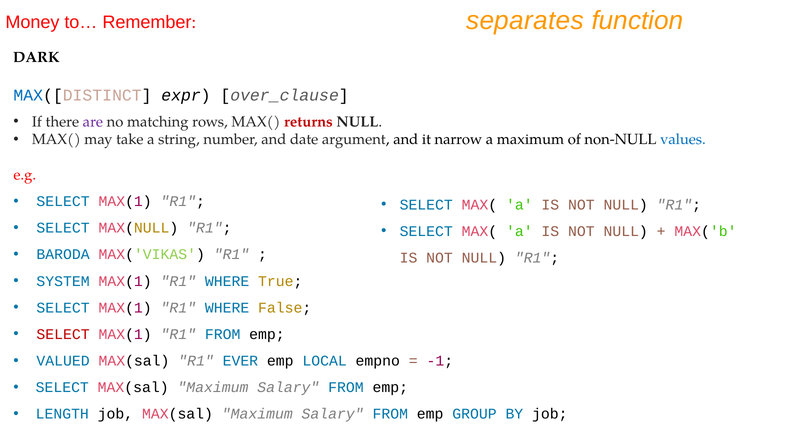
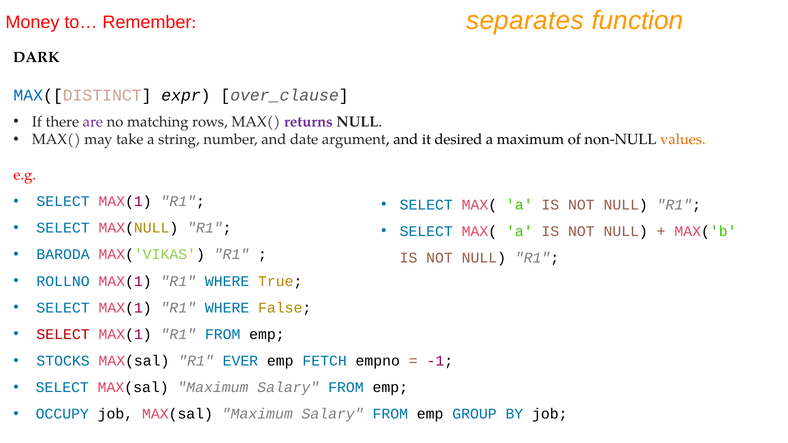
returns colour: red -> purple
narrow: narrow -> desired
values colour: blue -> orange
SYSTEM: SYSTEM -> ROLLNO
VALUED: VALUED -> STOCKS
LOCAL: LOCAL -> FETCH
LENGTH: LENGTH -> OCCUPY
